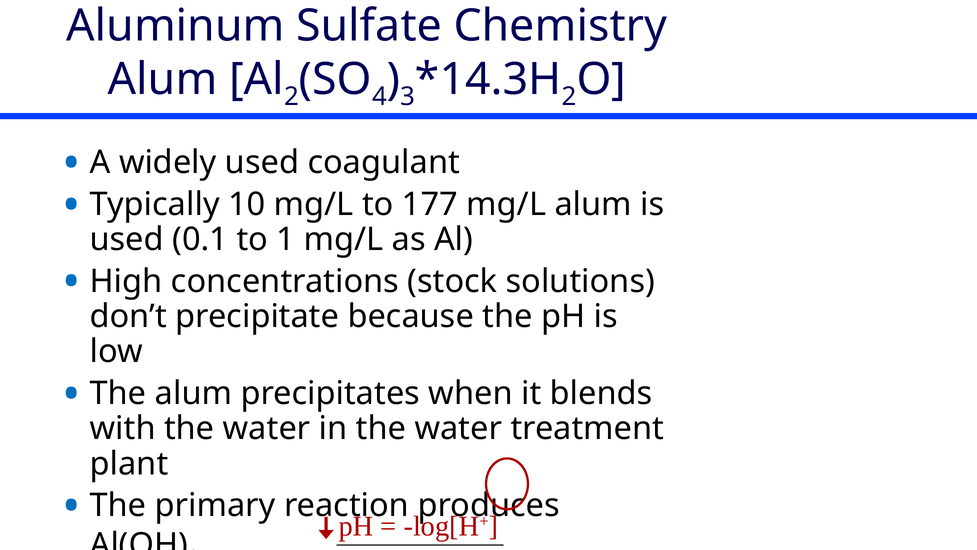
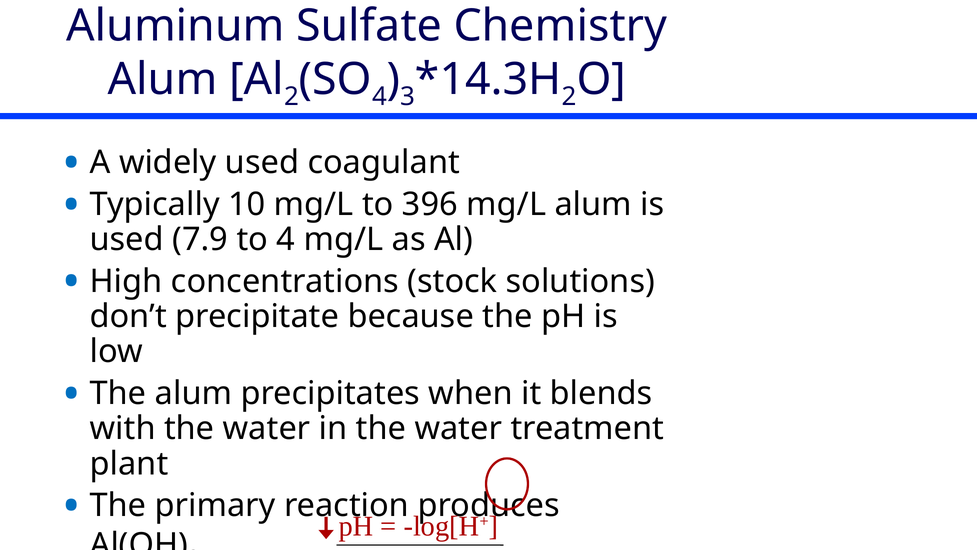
177: 177 -> 396
0.1: 0.1 -> 7.9
to 1: 1 -> 4
